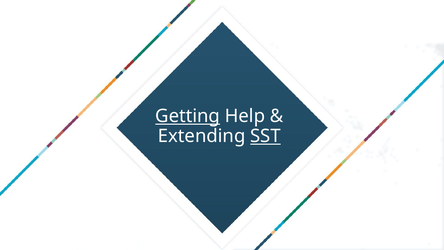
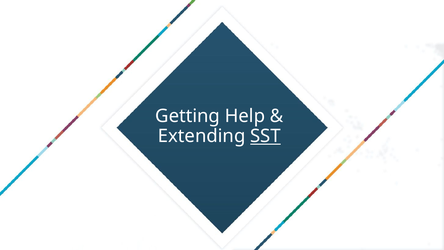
Getting underline: present -> none
